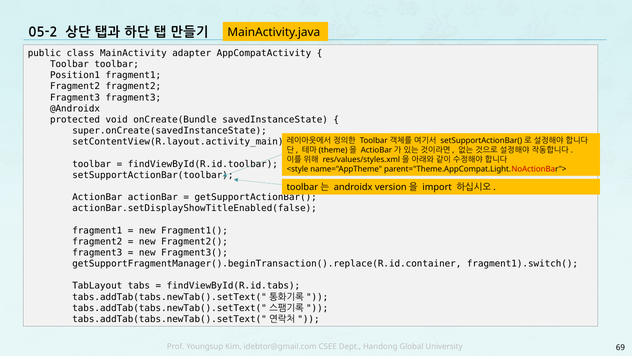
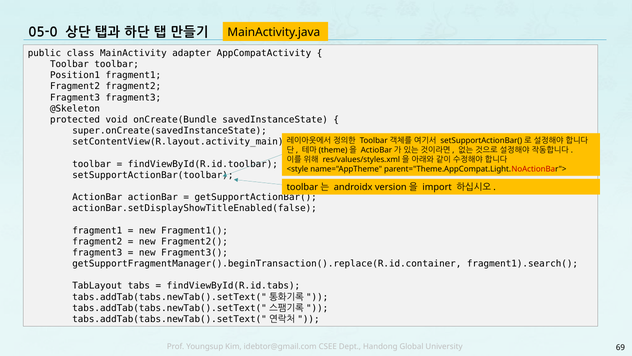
05-2: 05-2 -> 05-0
@Androidx: @Androidx -> @Skeleton
fragment1).switch(: fragment1).switch( -> fragment1).search(
